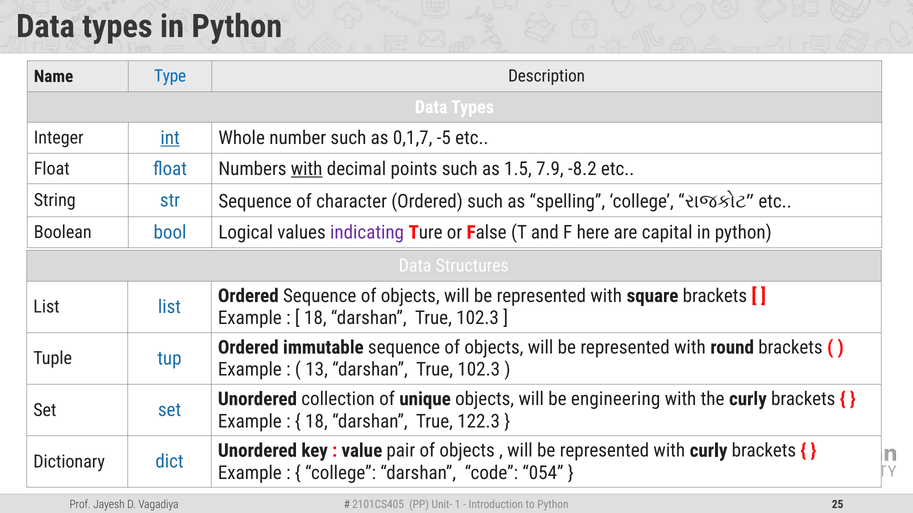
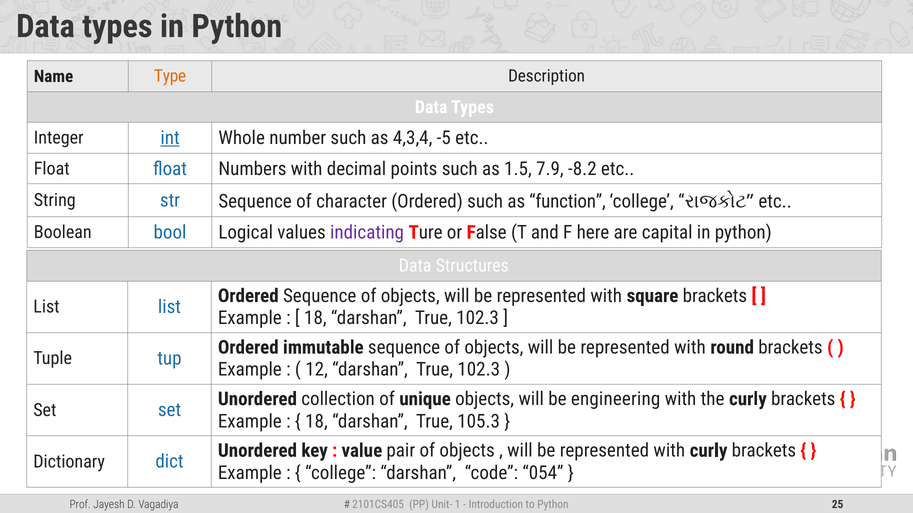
Type colour: blue -> orange
0,1,7: 0,1,7 -> 4,3,4
with at (307, 169) underline: present -> none
spelling: spelling -> function
13: 13 -> 12
122.3: 122.3 -> 105.3
